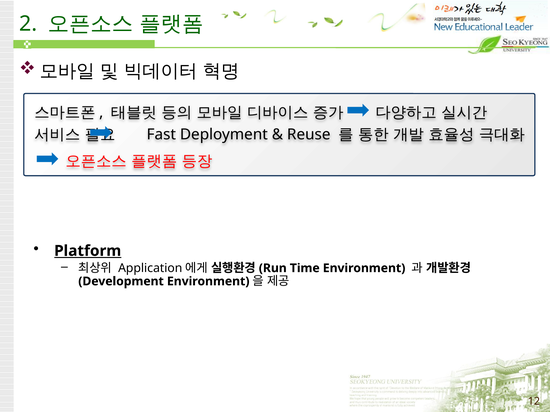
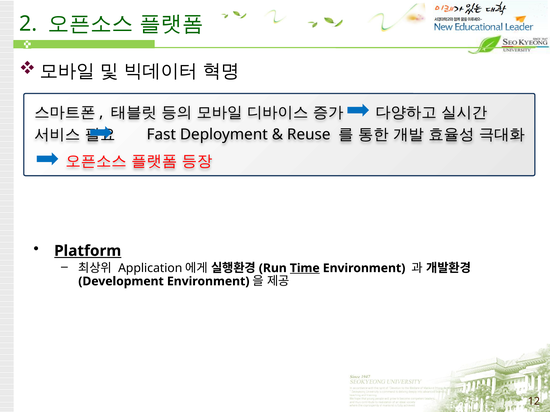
Time underline: none -> present
